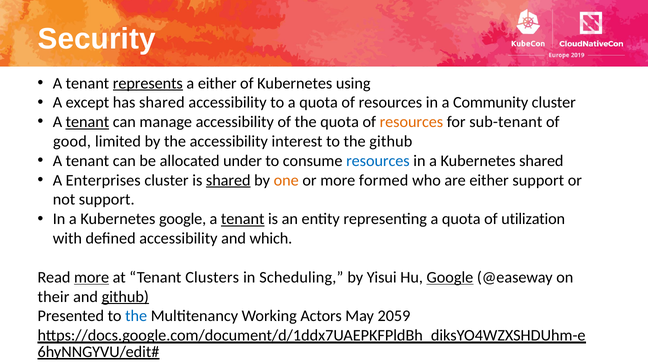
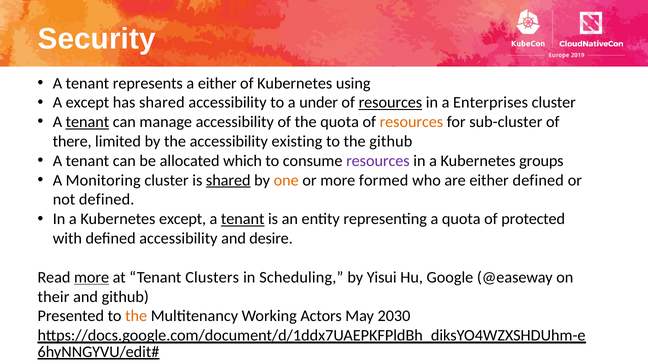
represents underline: present -> none
to a quota: quota -> under
resources at (390, 103) underline: none -> present
Community: Community -> Enterprises
sub-tenant: sub-tenant -> sub-cluster
good: good -> there
interest: interest -> existing
under: under -> which
resources at (378, 161) colour: blue -> purple
Kubernetes shared: shared -> groups
Enterprises: Enterprises -> Monitoring
either support: support -> defined
not support: support -> defined
Kubernetes google: google -> except
utilization: utilization -> protected
which: which -> desire
Google at (450, 278) underline: present -> none
github at (125, 297) underline: present -> none
the at (136, 317) colour: blue -> orange
2059: 2059 -> 2030
